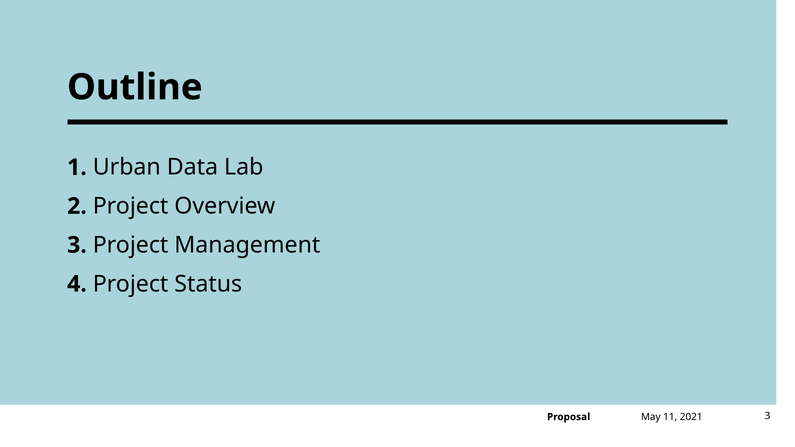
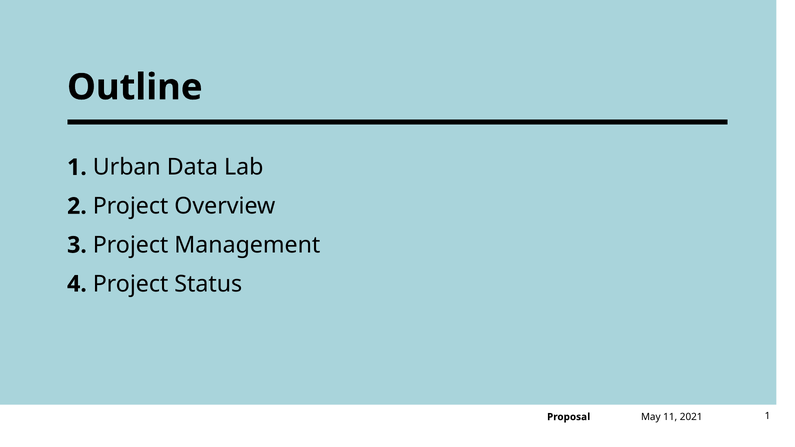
Proposal 3: 3 -> 1
